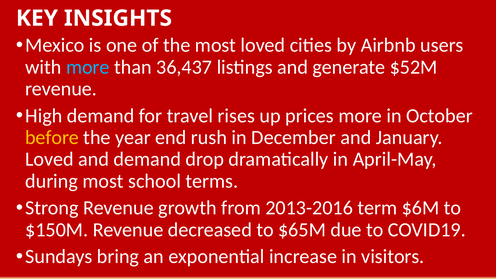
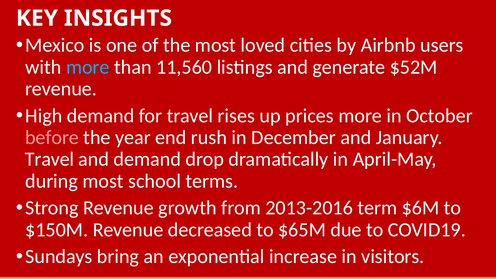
36,437: 36,437 -> 11,560
before colour: yellow -> pink
Loved at (49, 159): Loved -> Travel
